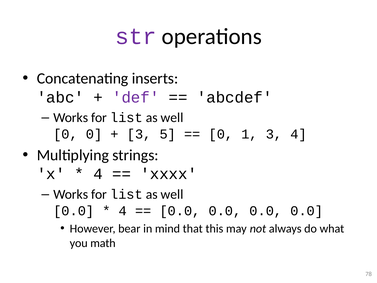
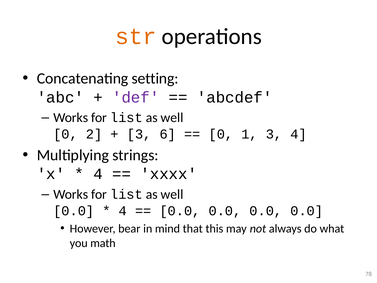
str colour: purple -> orange
inserts: inserts -> setting
0 0: 0 -> 2
5: 5 -> 6
